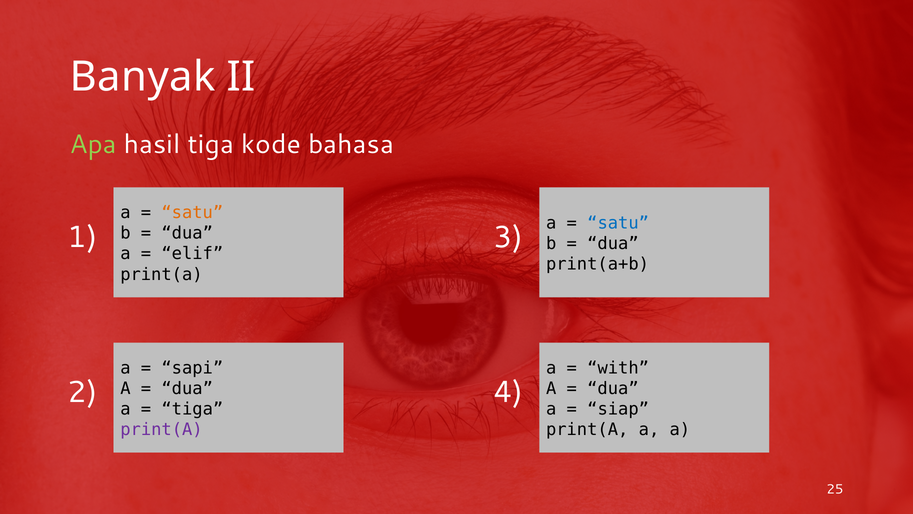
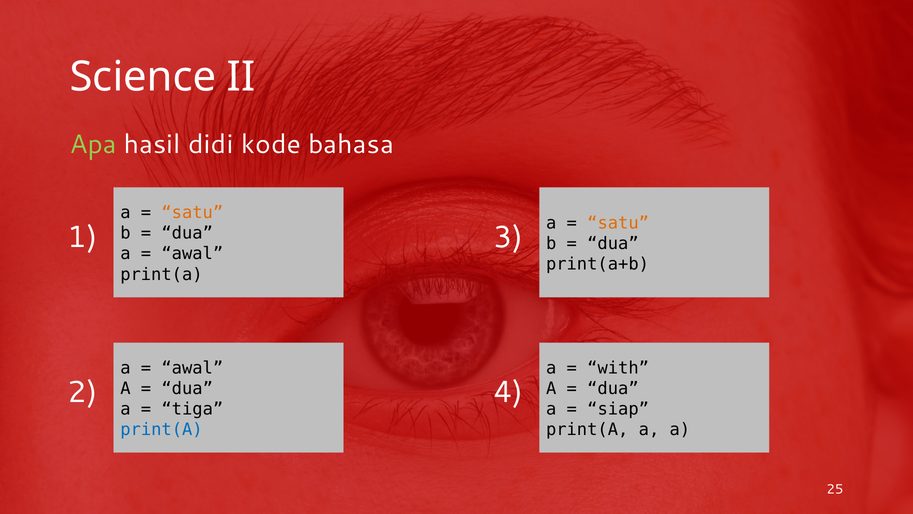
Banyak: Banyak -> Science
hasil tiga: tiga -> didi
satu at (618, 223) colour: blue -> orange
elif at (192, 254): elif -> awal
sapi at (192, 368): sapi -> awal
print(A at (161, 429) colour: purple -> blue
